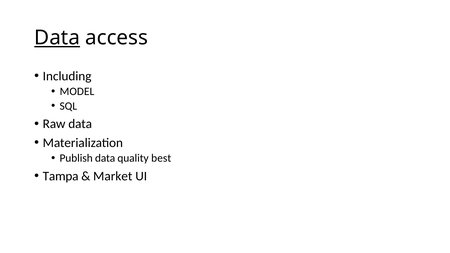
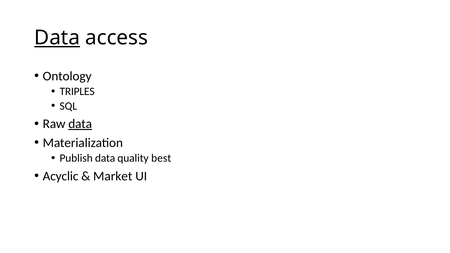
Including: Including -> Ontology
MODEL: MODEL -> TRIPLES
data at (80, 124) underline: none -> present
Tampa: Tampa -> Acyclic
